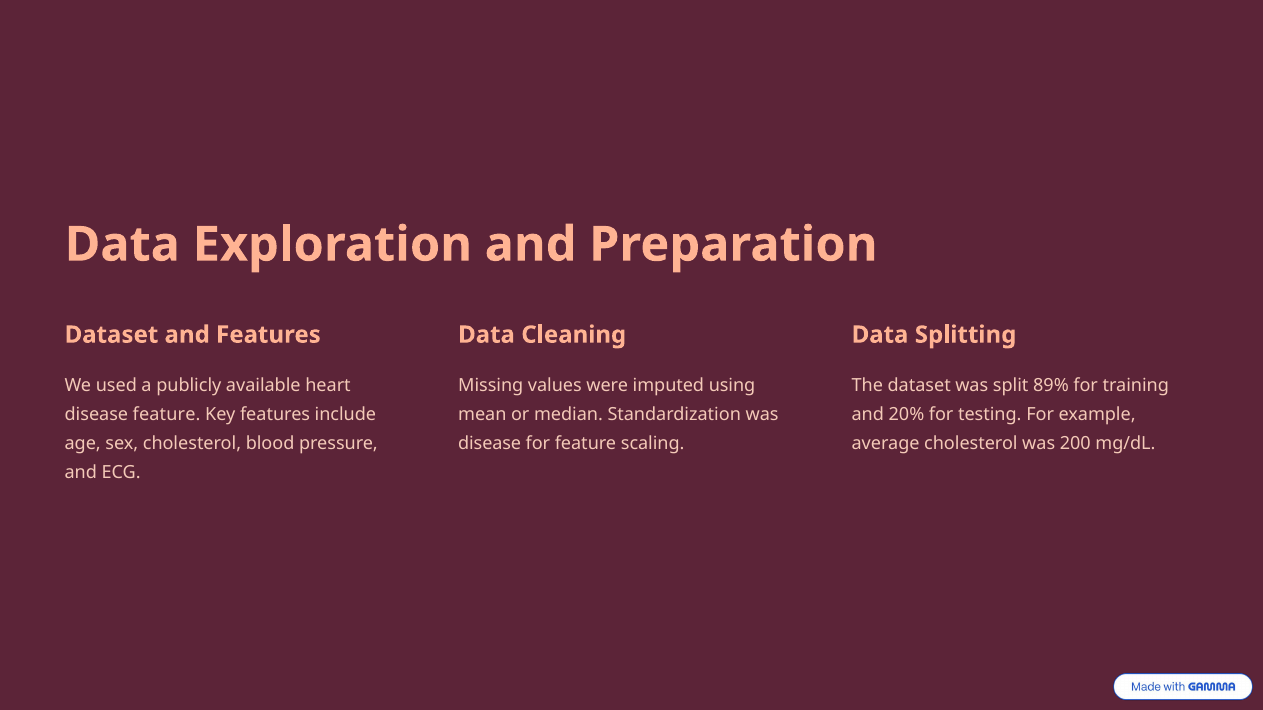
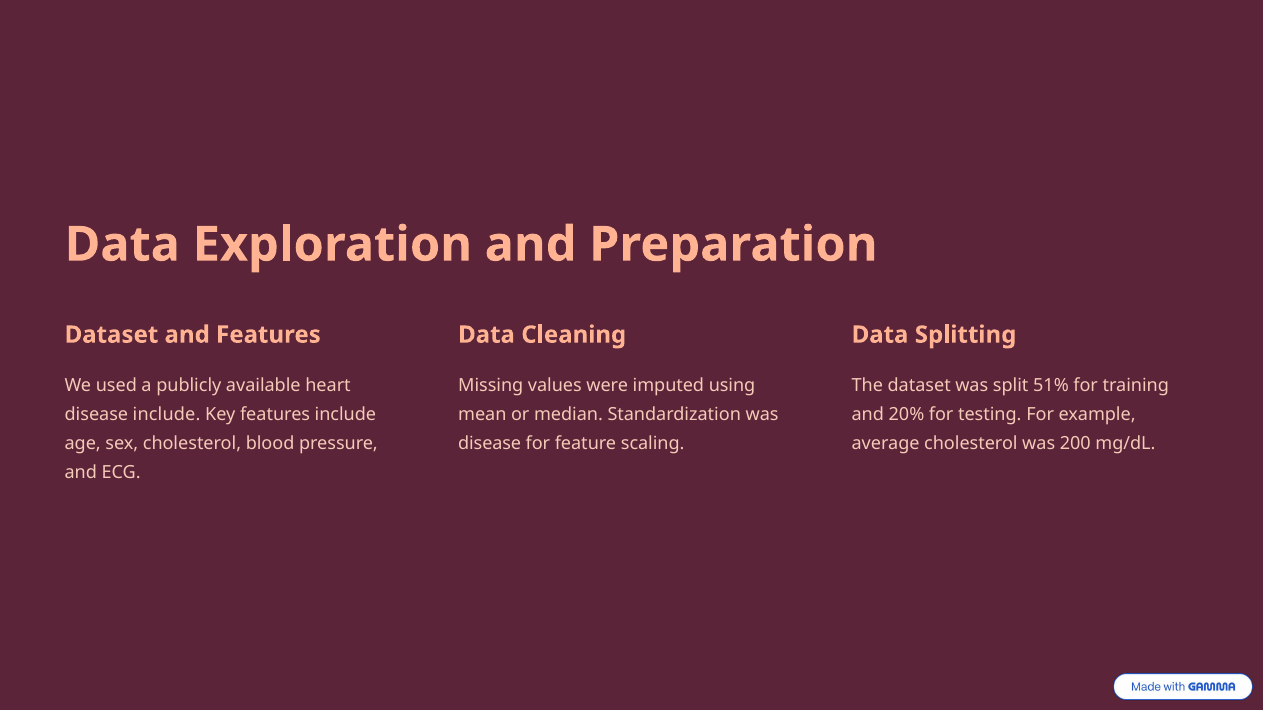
89%: 89% -> 51%
disease feature: feature -> include
